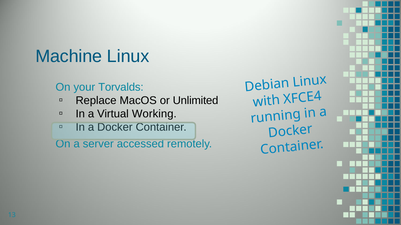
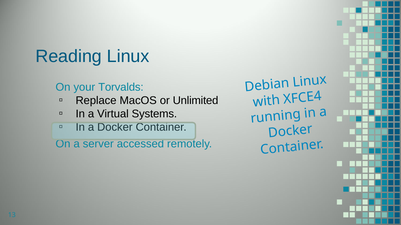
Machine: Machine -> Reading
Working: Working -> Systems
